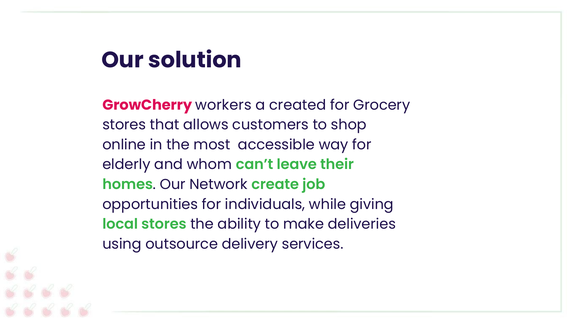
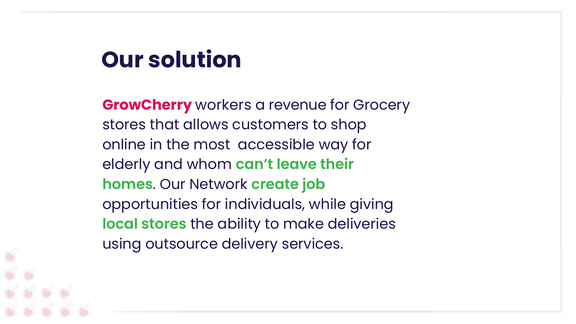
created: created -> revenue
